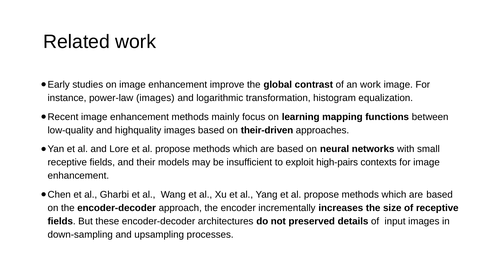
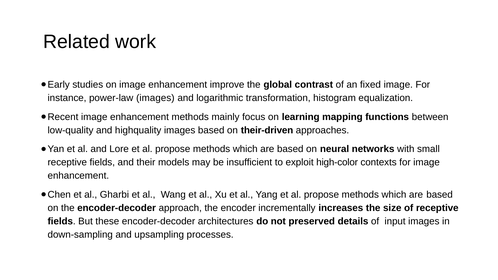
an work: work -> fixed
high-pairs: high-pairs -> high-color
